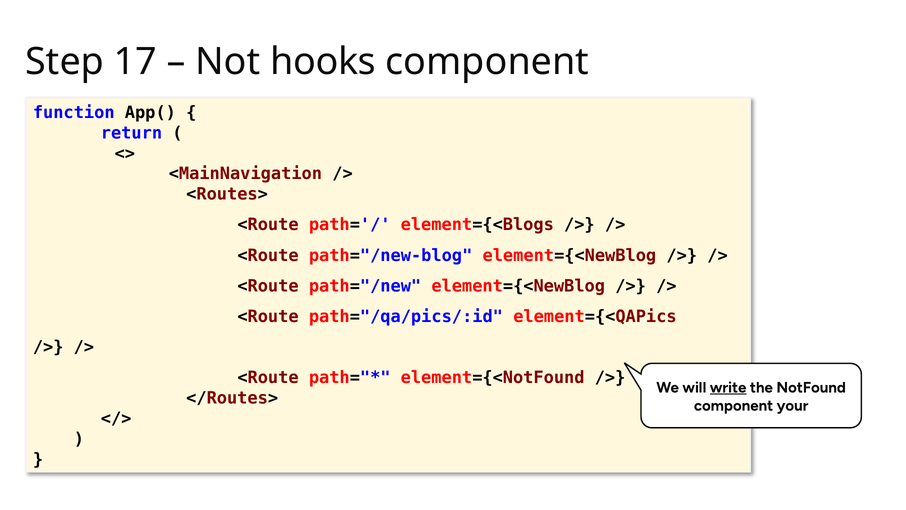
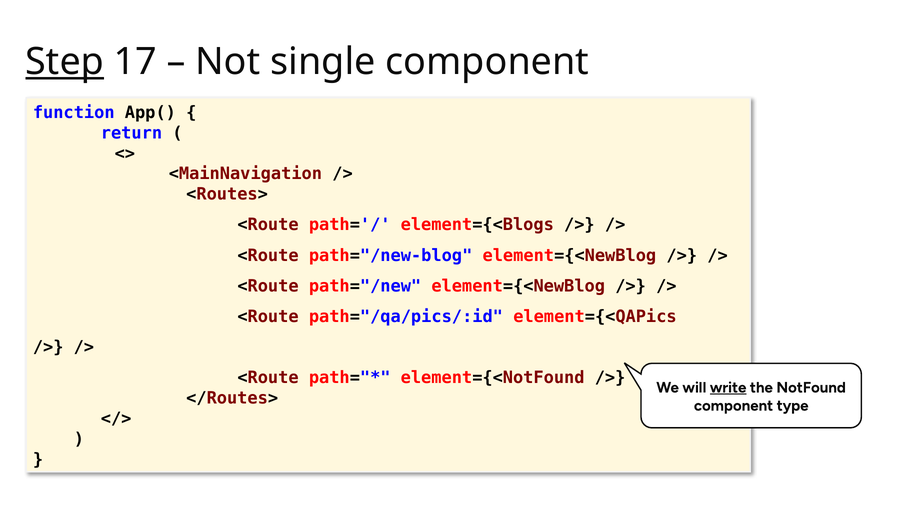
Step underline: none -> present
hooks: hooks -> single
your: your -> type
